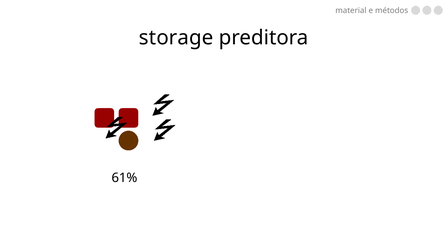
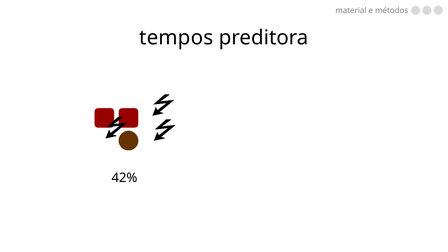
storage: storage -> tempos
61%: 61% -> 42%
